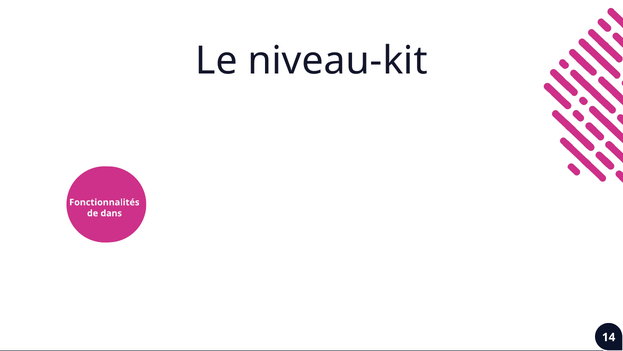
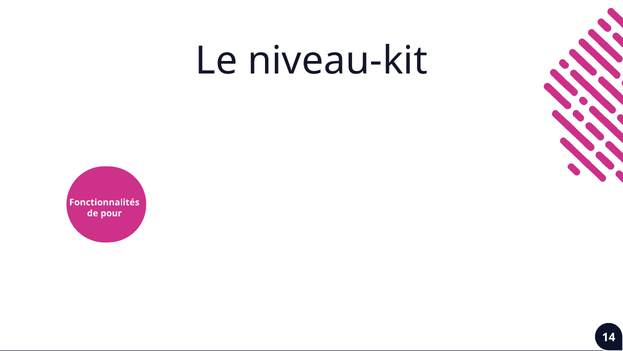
de dans: dans -> pour
